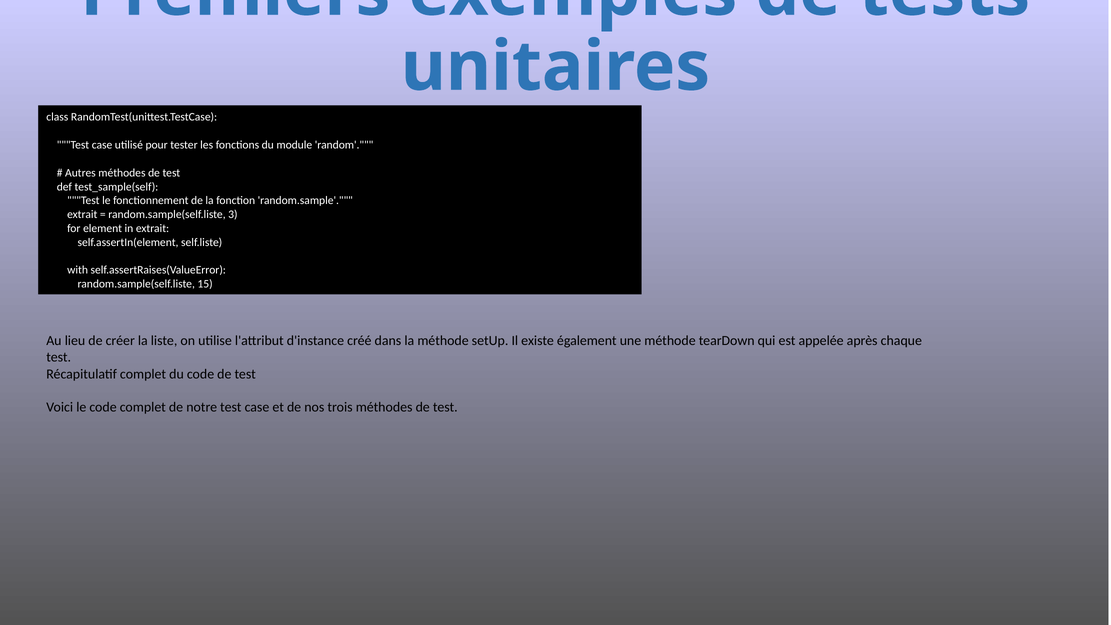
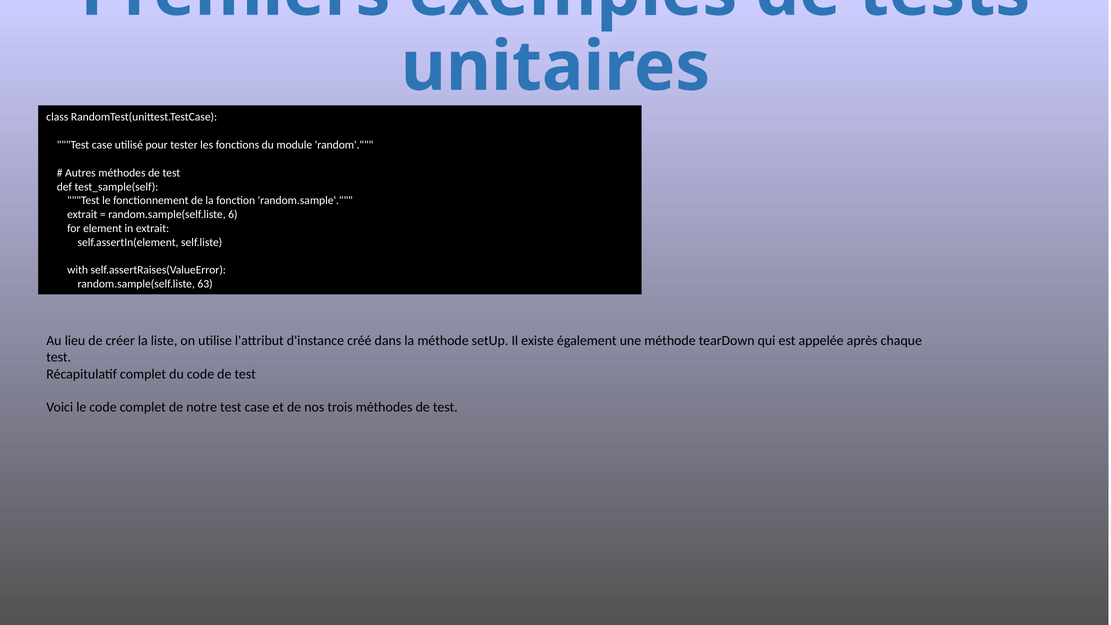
3: 3 -> 6
15: 15 -> 63
